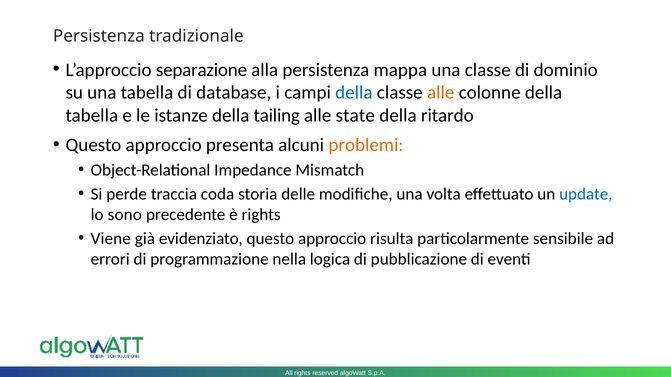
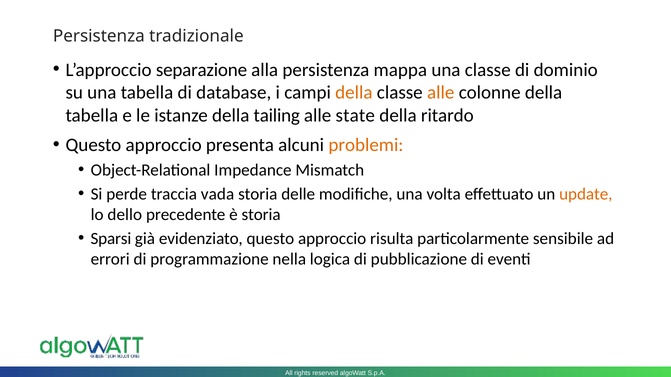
della at (354, 93) colour: blue -> orange
coda: coda -> vada
update colour: blue -> orange
sono: sono -> dello
è rights: rights -> storia
Viene: Viene -> Sparsi
